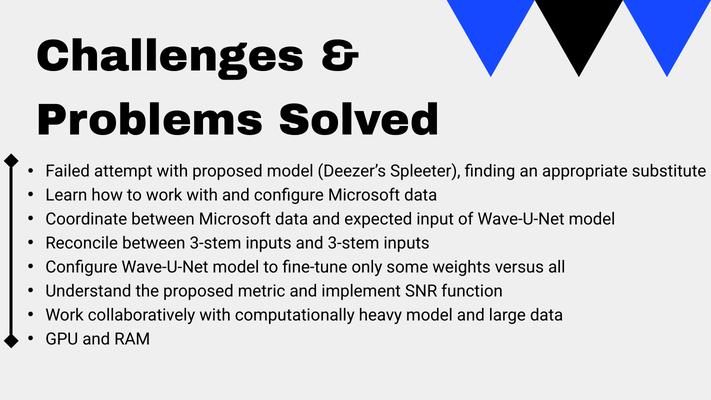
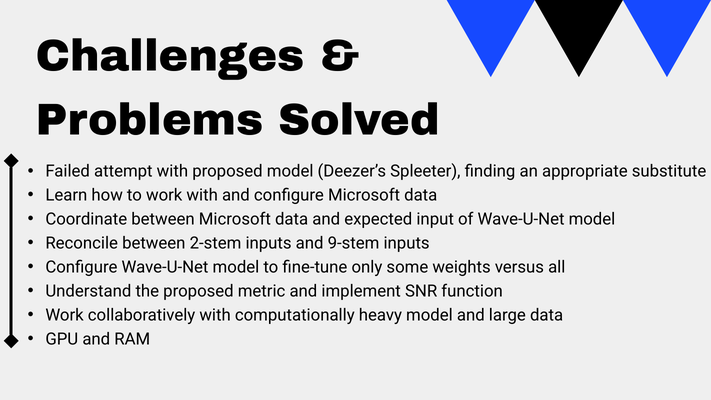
between 3-stem: 3-stem -> 2-stem
and 3-stem: 3-stem -> 9-stem
